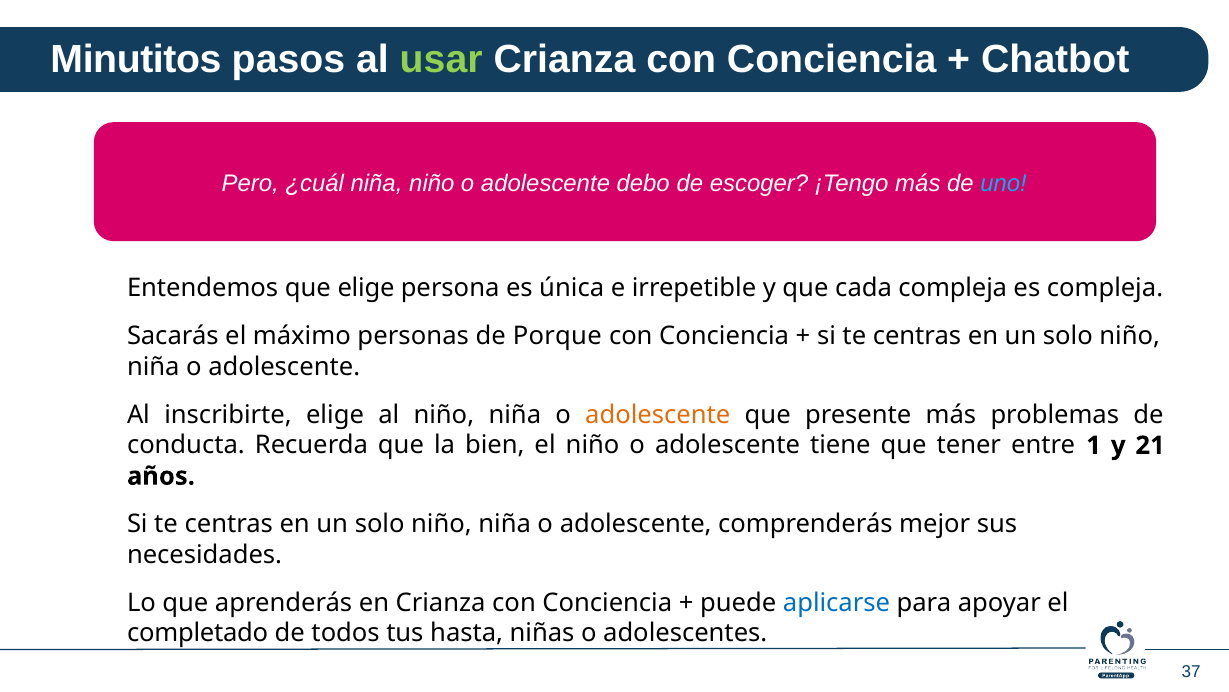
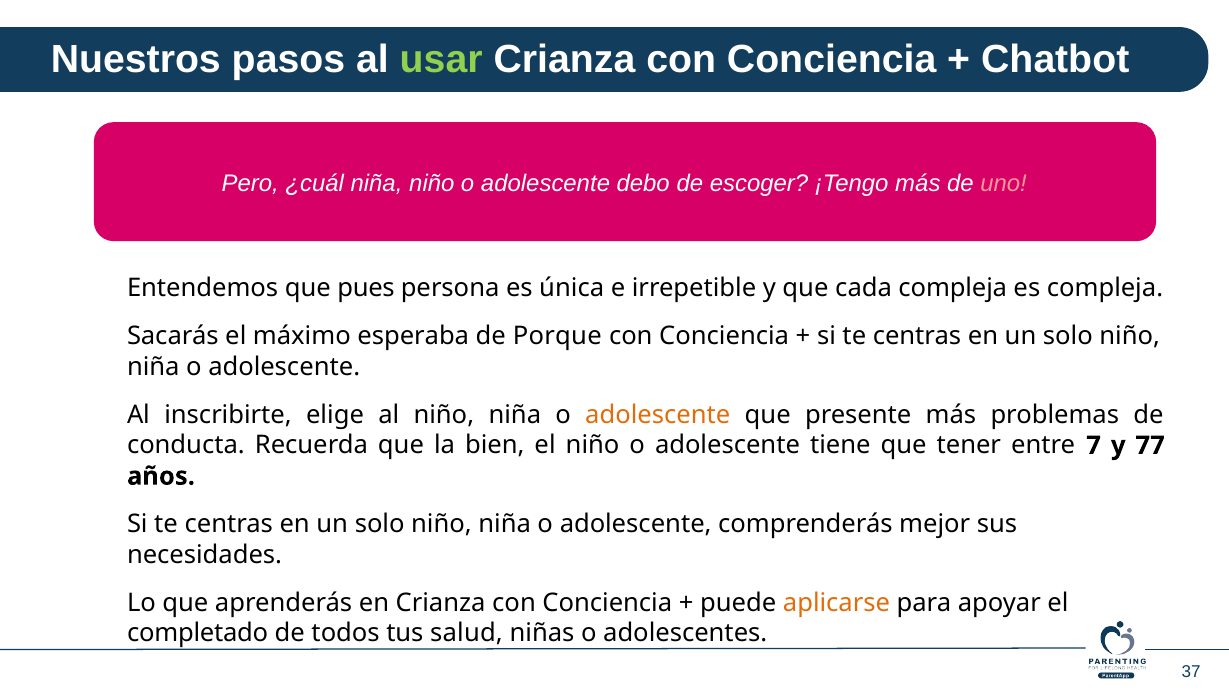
Minutitos: Minutitos -> Nuestros
uno colour: light blue -> pink
que elige: elige -> pues
personas: personas -> esperaba
1: 1 -> 7
21: 21 -> 77
aplicarse colour: blue -> orange
hasta: hasta -> salud
